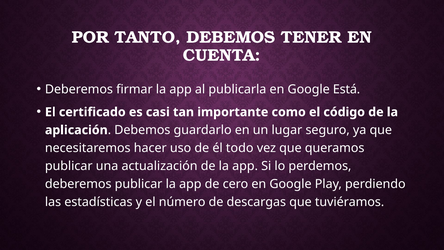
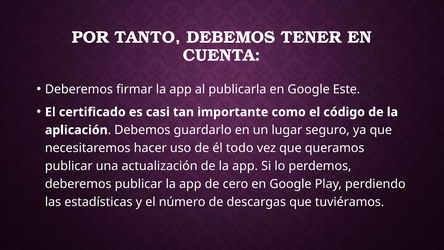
Está: Está -> Este
